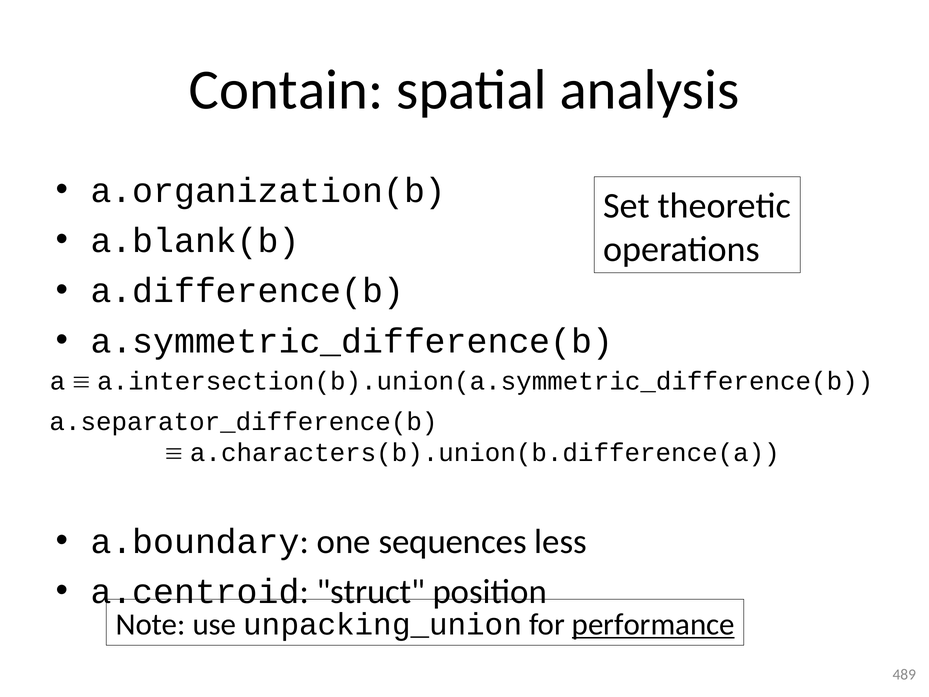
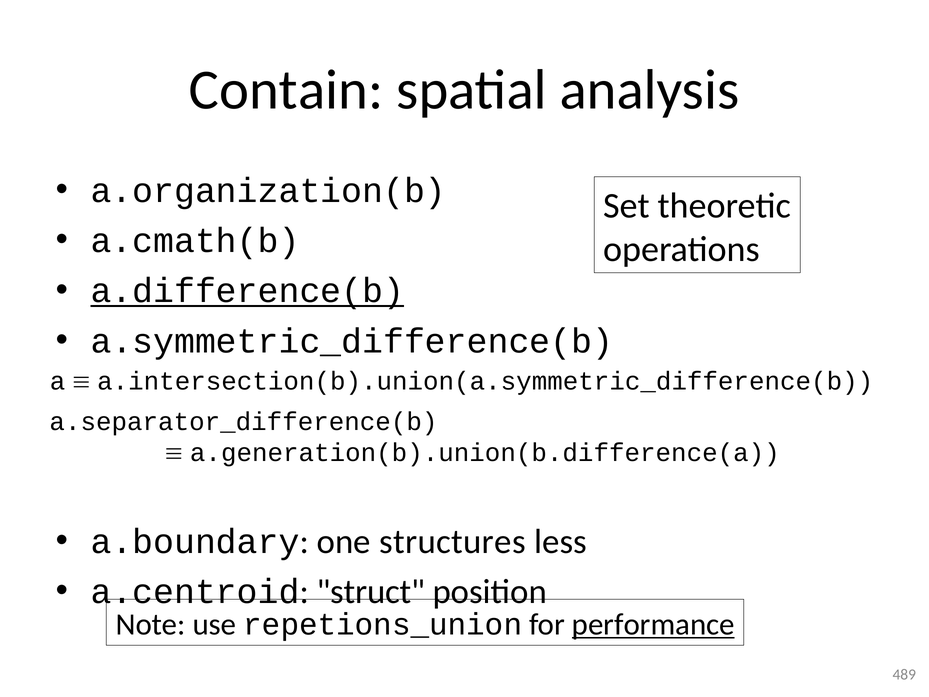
a.blank(b: a.blank(b -> a.cmath(b
a.difference(b underline: none -> present
a.characters(b).union(b.difference(a: a.characters(b).union(b.difference(a -> a.generation(b).union(b.difference(a
sequences: sequences -> structures
unpacking_union: unpacking_union -> repetions_union
